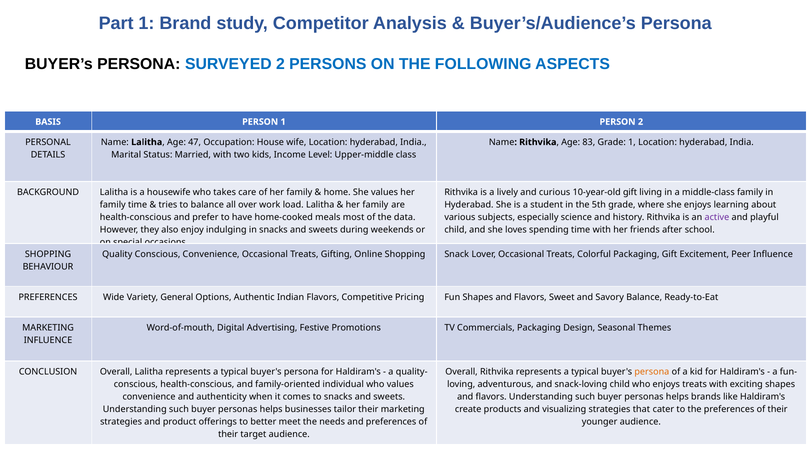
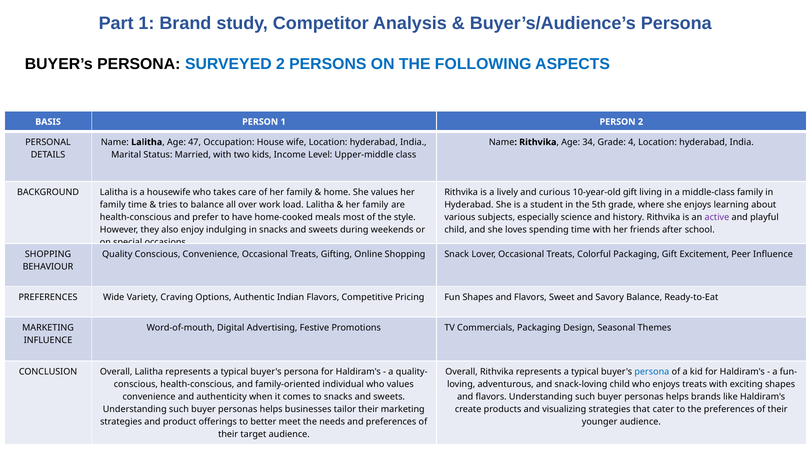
83: 83 -> 34
Grade 1: 1 -> 4
data: data -> style
General: General -> Craving
persona at (652, 372) colour: orange -> blue
